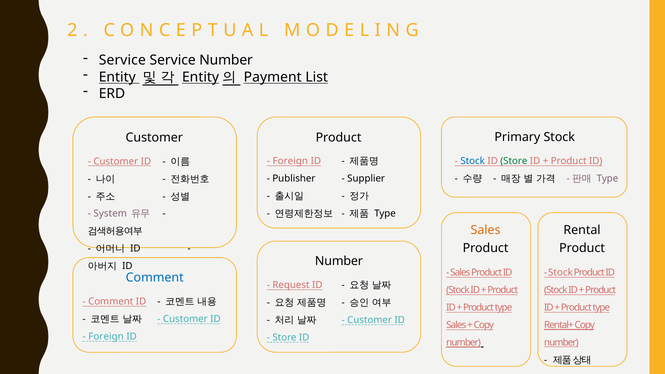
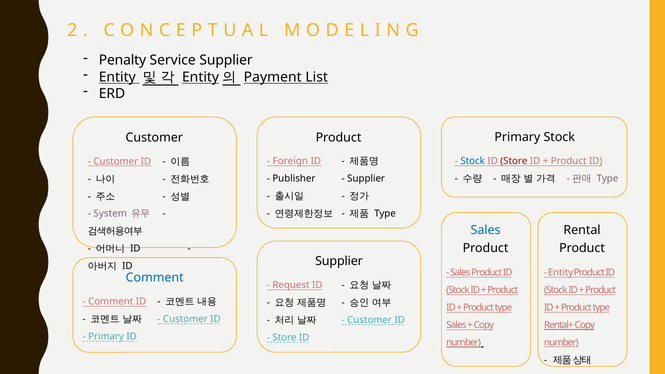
Service at (122, 60): Service -> Penalty
Service Number: Number -> Supplier
Store at (514, 161) colour: green -> red
Sales at (486, 230) colour: orange -> blue
ID Number: Number -> Supplier
Stock at (561, 273): Stock -> Entity
Foreign at (106, 337): Foreign -> Primary
